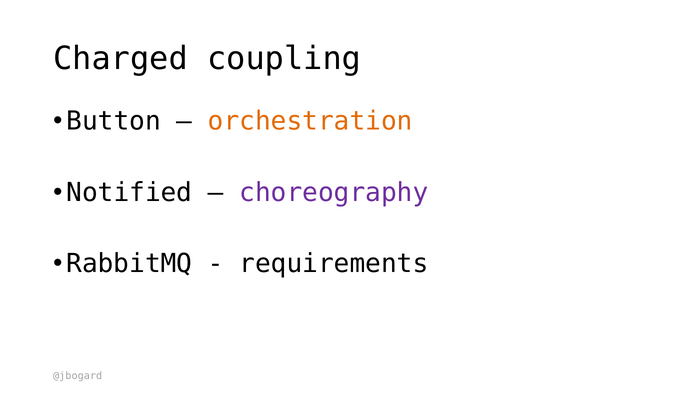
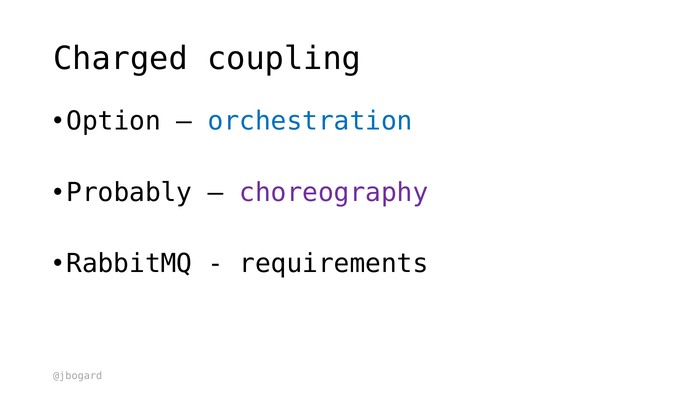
Button: Button -> Option
orchestration colour: orange -> blue
Notified: Notified -> Probably
